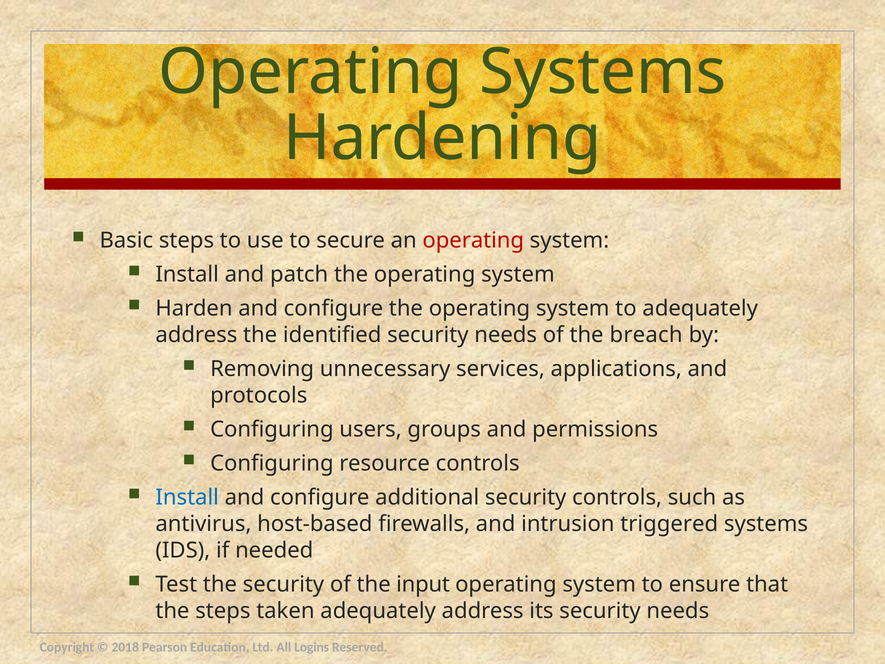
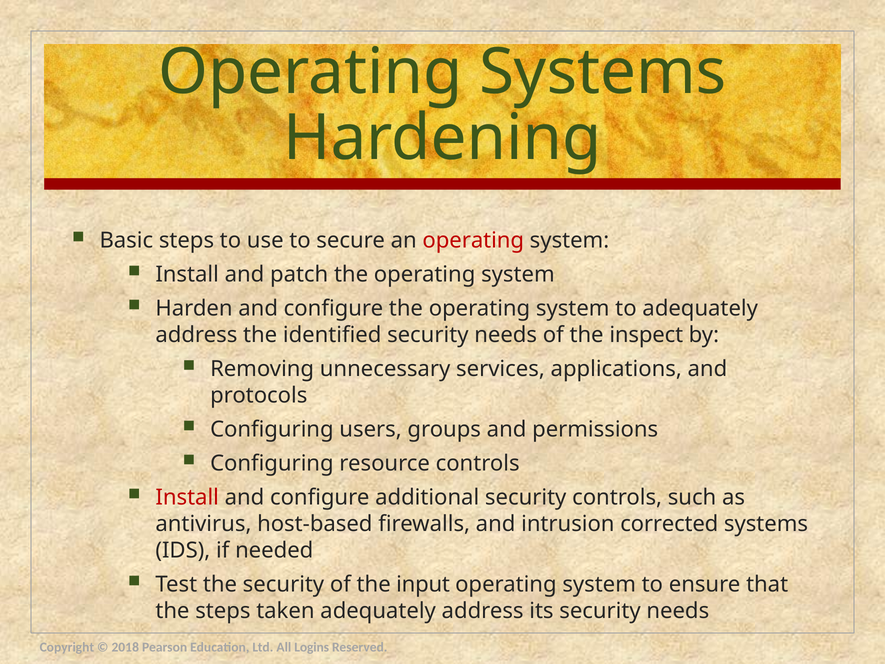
breach: breach -> inspect
Install at (187, 497) colour: blue -> red
triggered: triggered -> corrected
